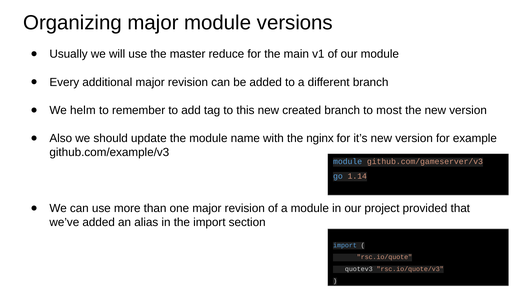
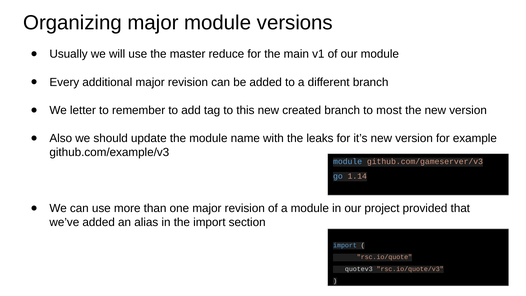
helm: helm -> letter
nginx: nginx -> leaks
